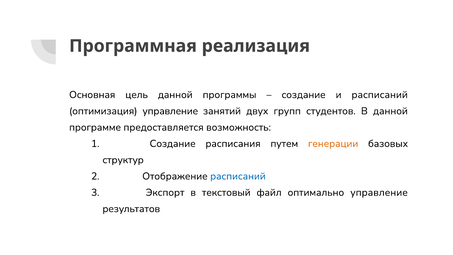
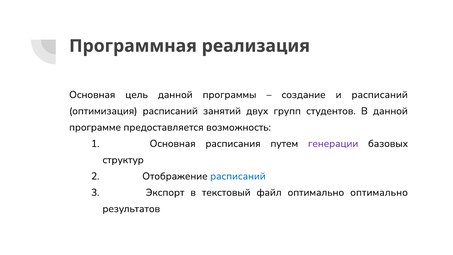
оптимизация управление: управление -> расписаний
1 Создание: Создание -> Основная
генерации colour: orange -> purple
оптимально управление: управление -> оптимально
